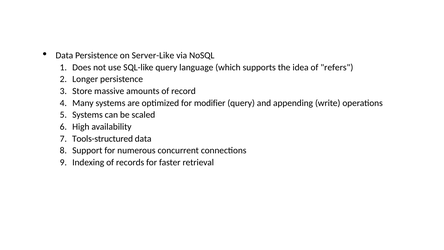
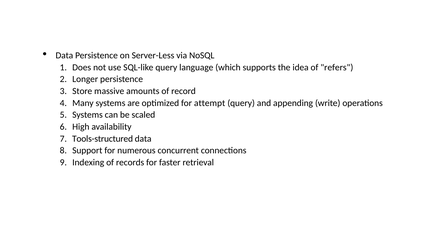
Server-Like: Server-Like -> Server-Less
modifier: modifier -> attempt
